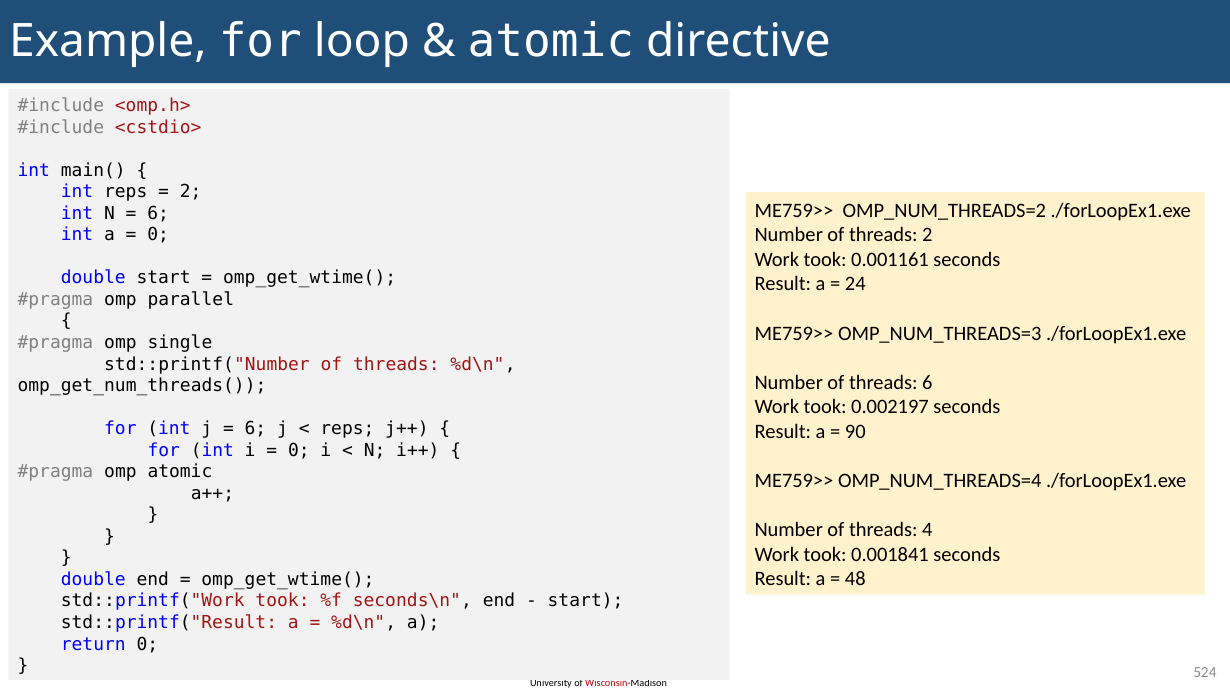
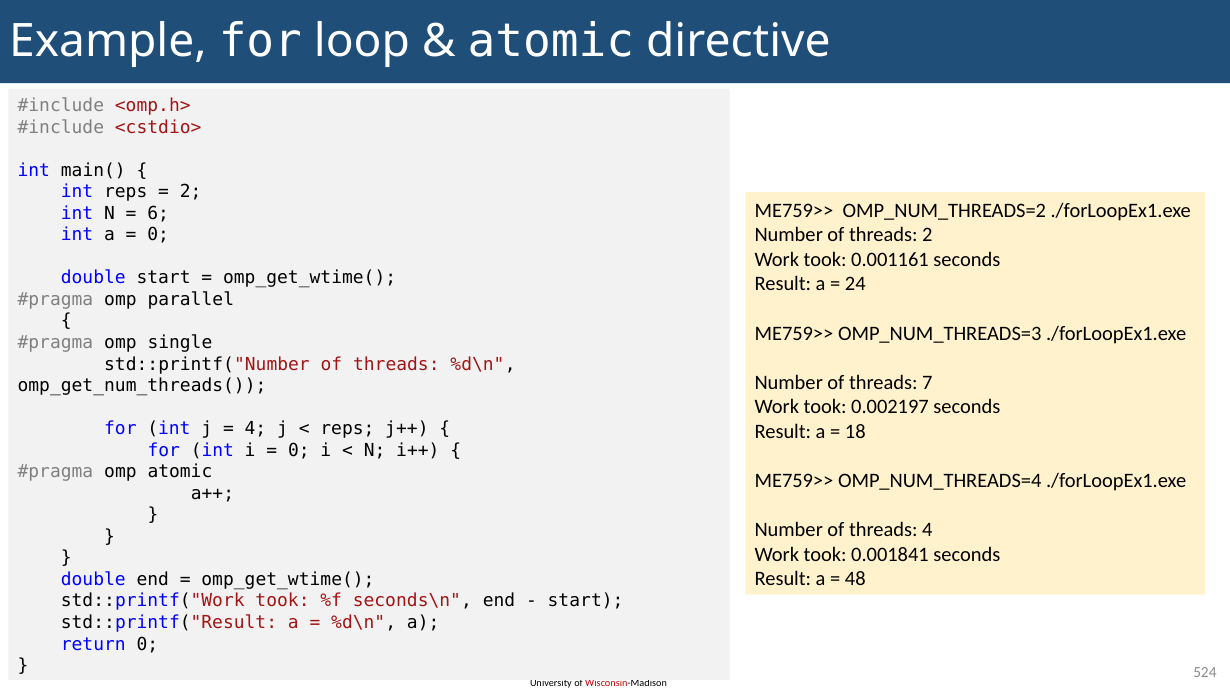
threads 6: 6 -> 7
6 at (255, 429): 6 -> 4
90: 90 -> 18
